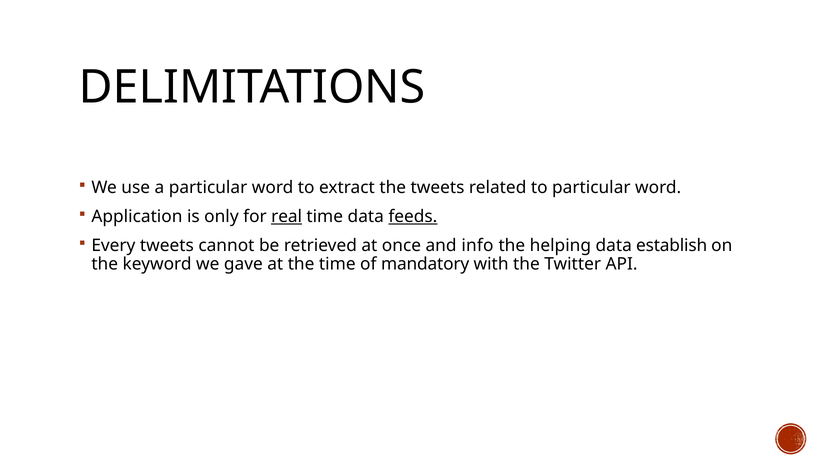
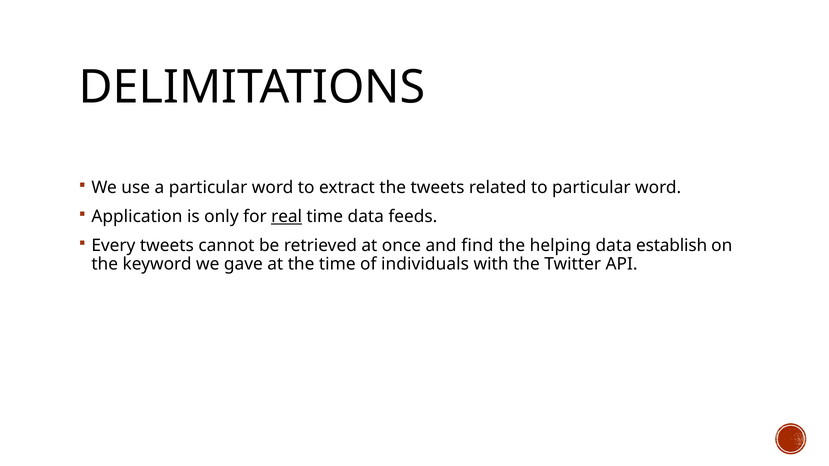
feeds underline: present -> none
info: info -> find
mandatory: mandatory -> individuals
